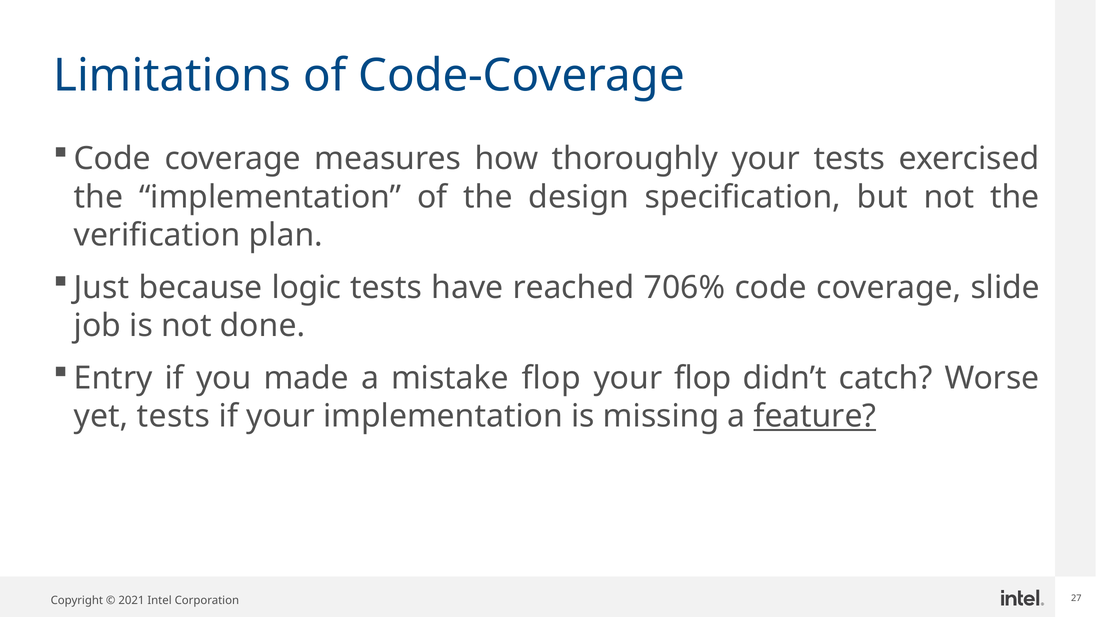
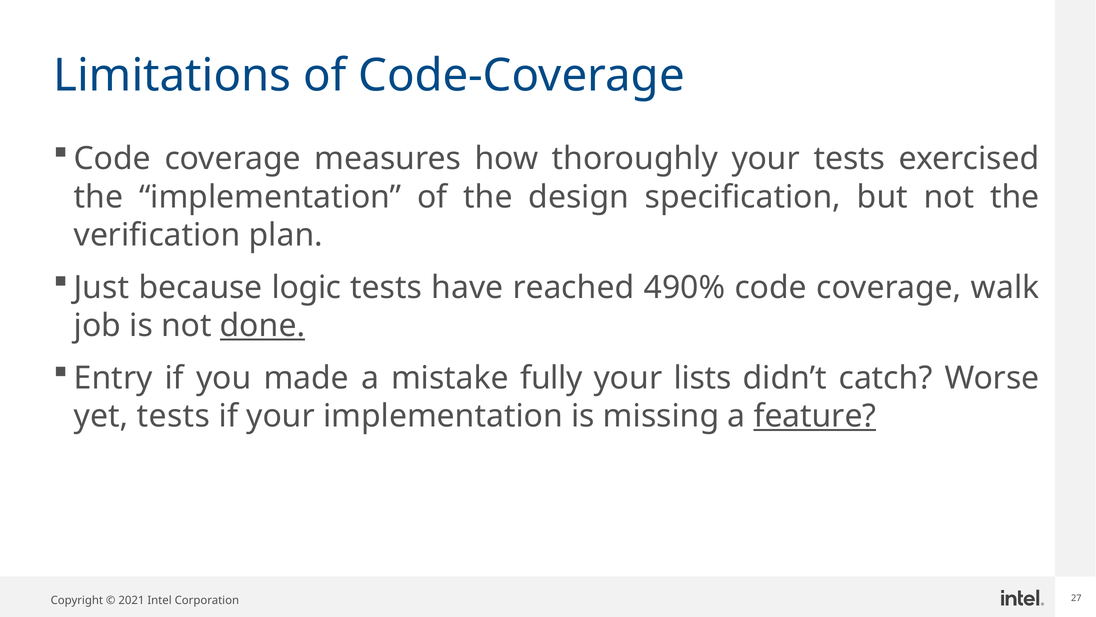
706%: 706% -> 490%
slide: slide -> walk
done underline: none -> present
mistake flop: flop -> fully
your flop: flop -> lists
